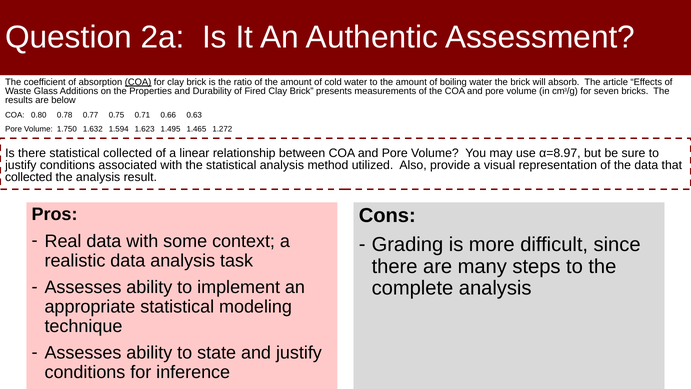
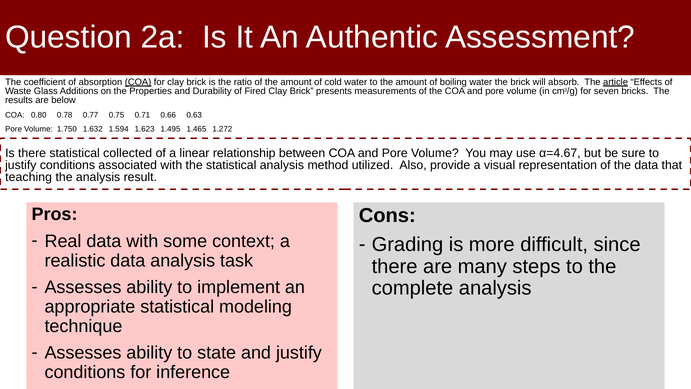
article underline: none -> present
α=8.97: α=8.97 -> α=4.67
collected at (29, 177): collected -> teaching
